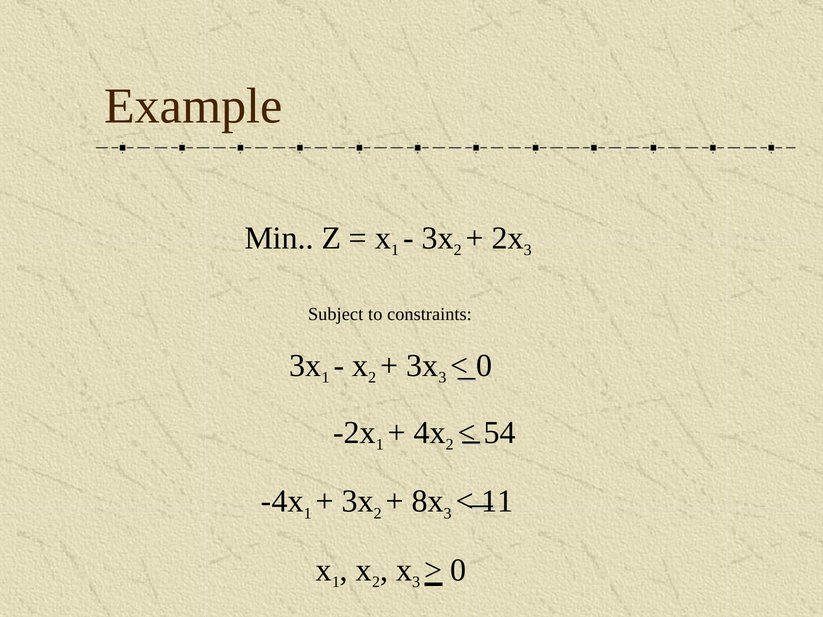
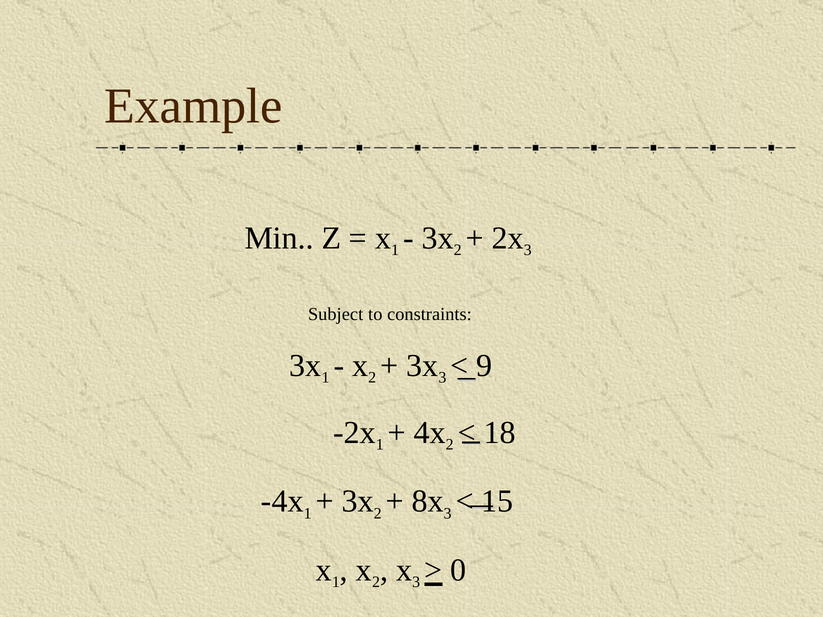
0 at (484, 366): 0 -> 9
54: 54 -> 18
11: 11 -> 15
